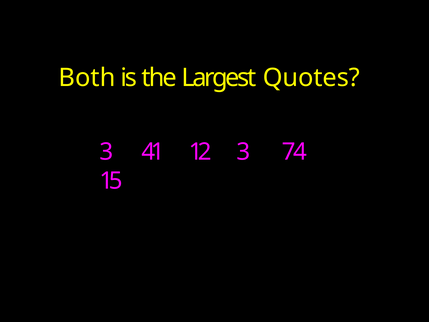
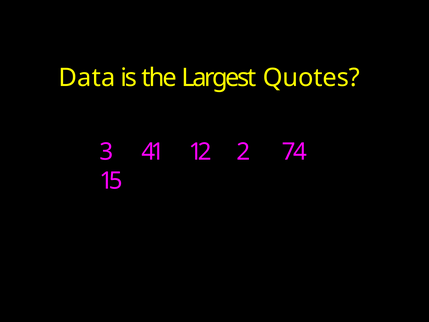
Both: Both -> Data
12 3: 3 -> 2
